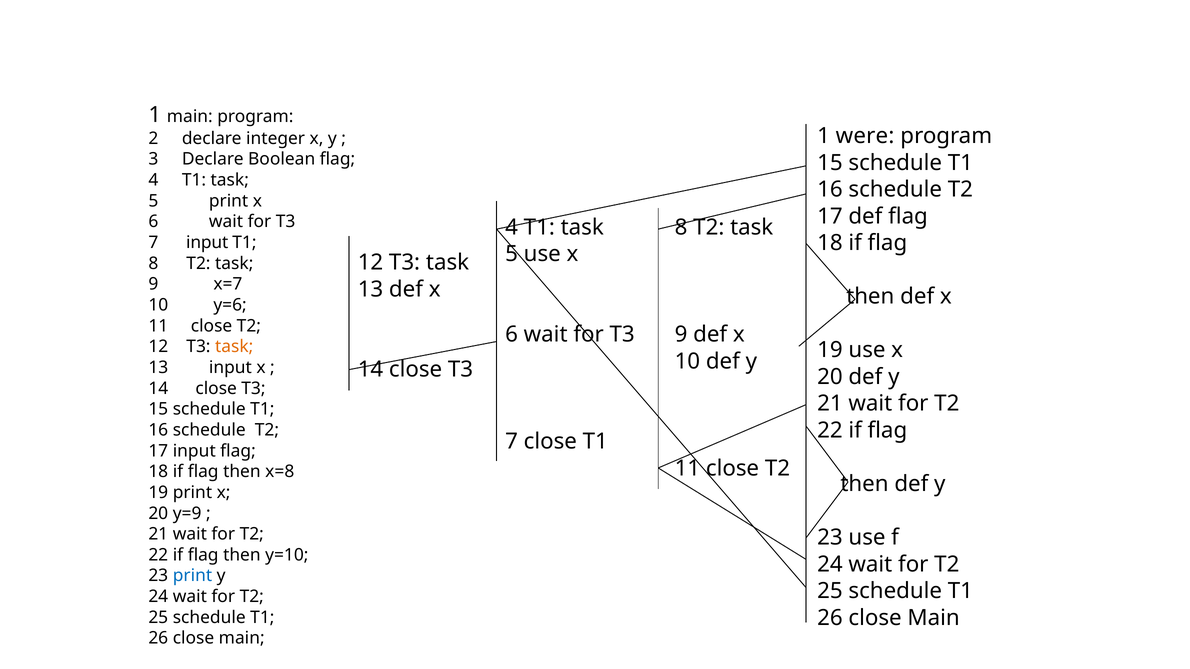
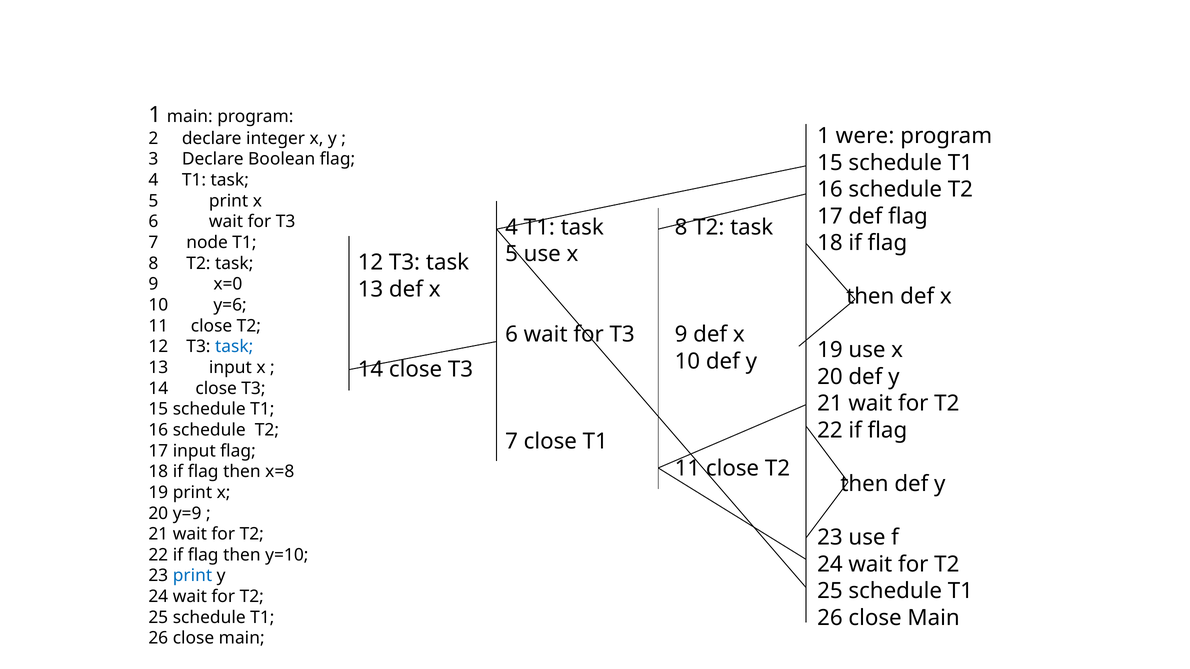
7 input: input -> node
x=7: x=7 -> x=0
task at (234, 347) colour: orange -> blue
